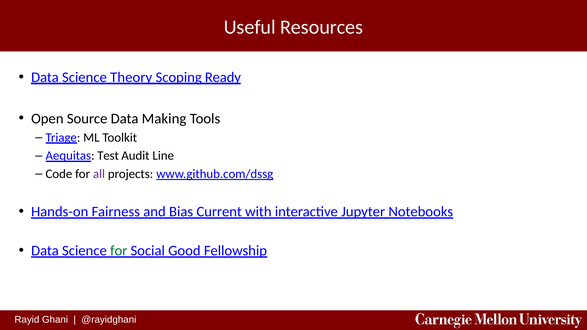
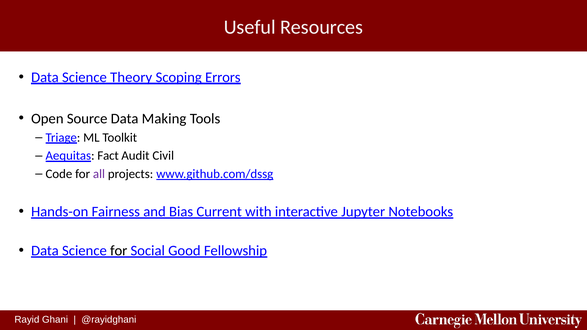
Ready: Ready -> Errors
Test: Test -> Fact
Line: Line -> Civil
for at (119, 251) colour: green -> black
